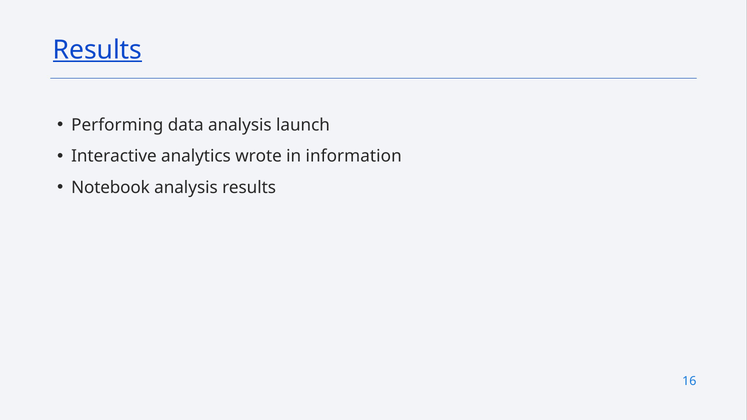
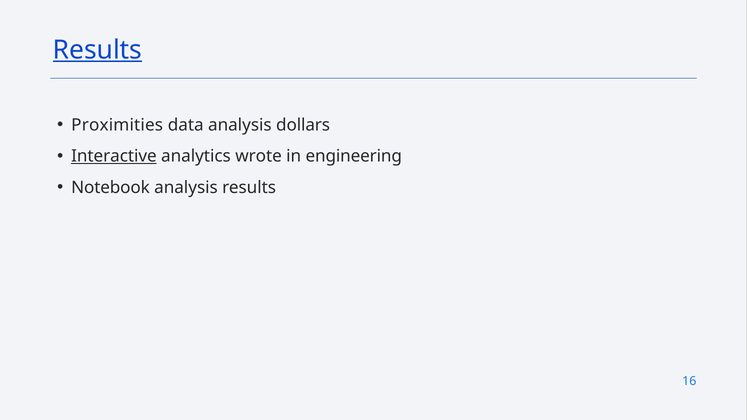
Performing: Performing -> Proximities
launch: launch -> dollars
Interactive underline: none -> present
information: information -> engineering
